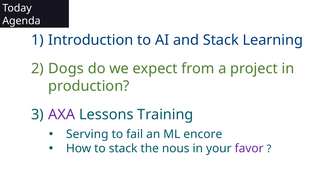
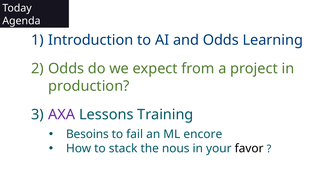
and Stack: Stack -> Odds
Dogs at (66, 69): Dogs -> Odds
Serving: Serving -> Besoins
favor colour: purple -> black
